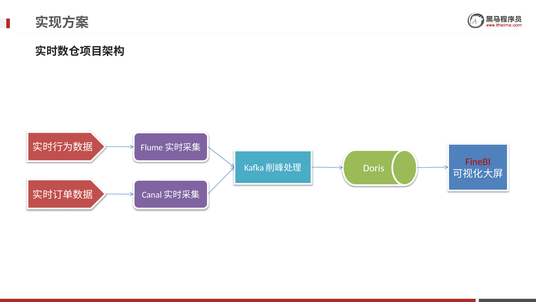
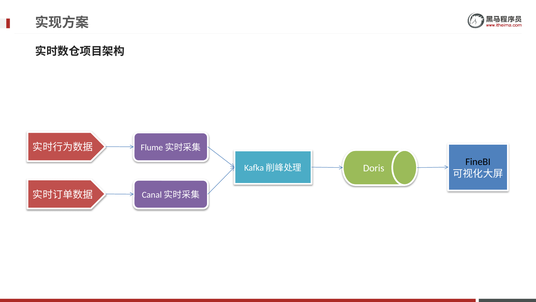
FineBI colour: red -> black
